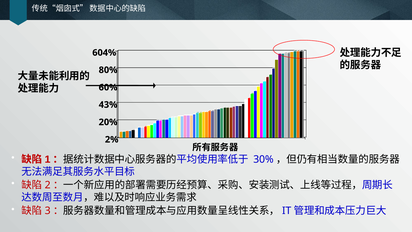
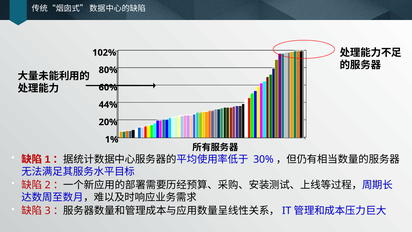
604%: 604% -> 102%
43%: 43% -> 44%
2%: 2% -> 1%
